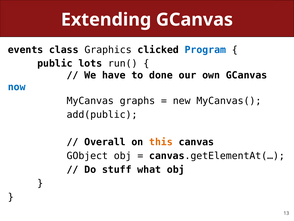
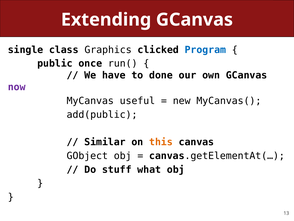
events: events -> single
lots: lots -> once
now colour: blue -> purple
graphs: graphs -> useful
Overall: Overall -> Similar
